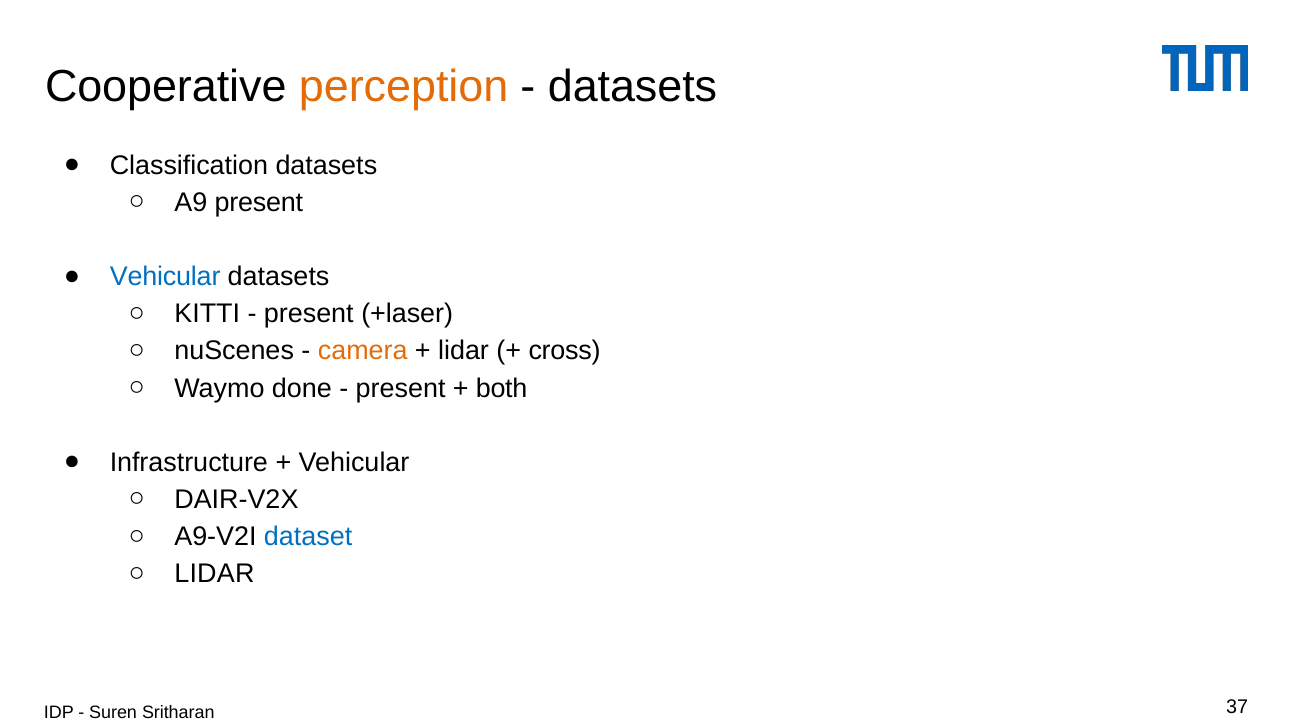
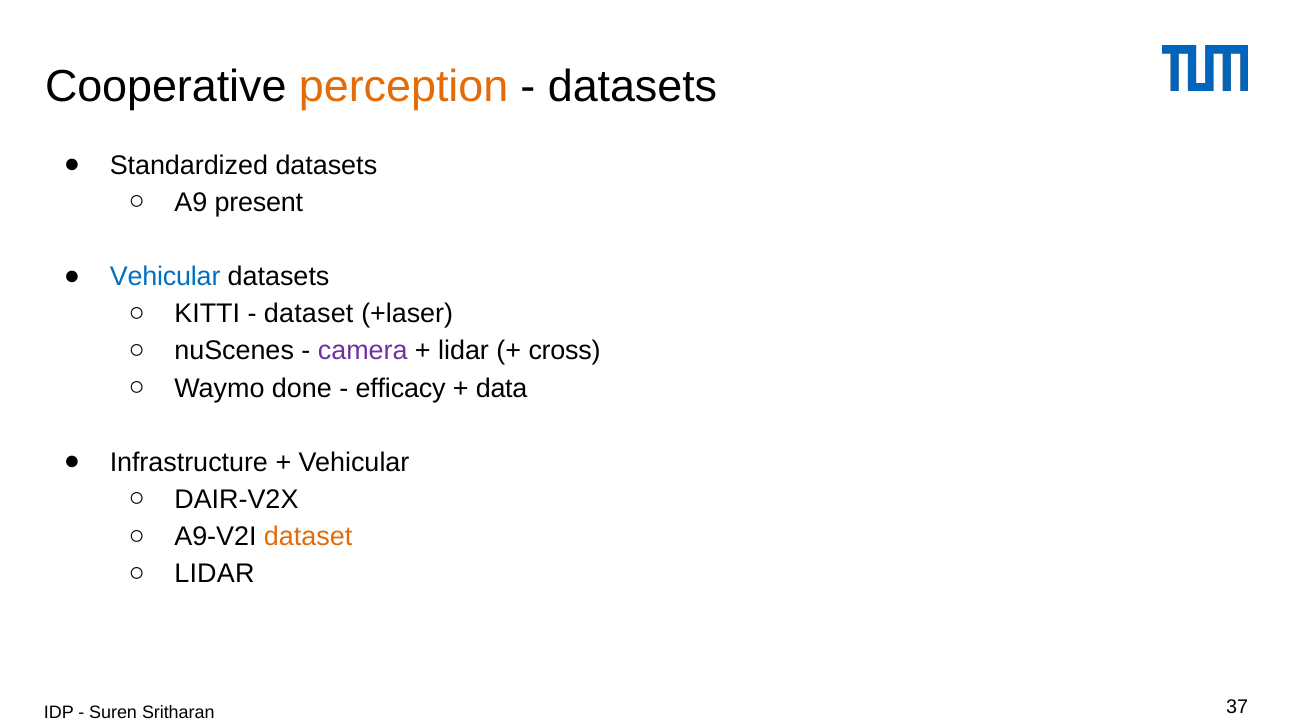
Classification: Classification -> Standardized
present at (309, 314): present -> dataset
camera colour: orange -> purple
present at (401, 388): present -> efficacy
both: both -> data
dataset at (308, 537) colour: blue -> orange
